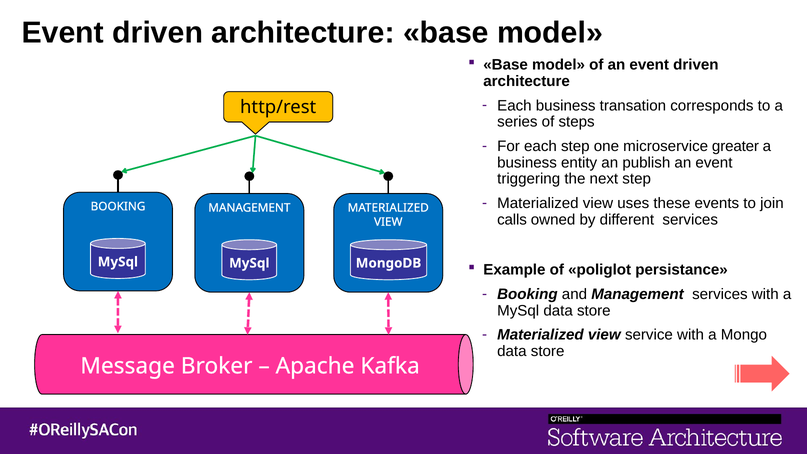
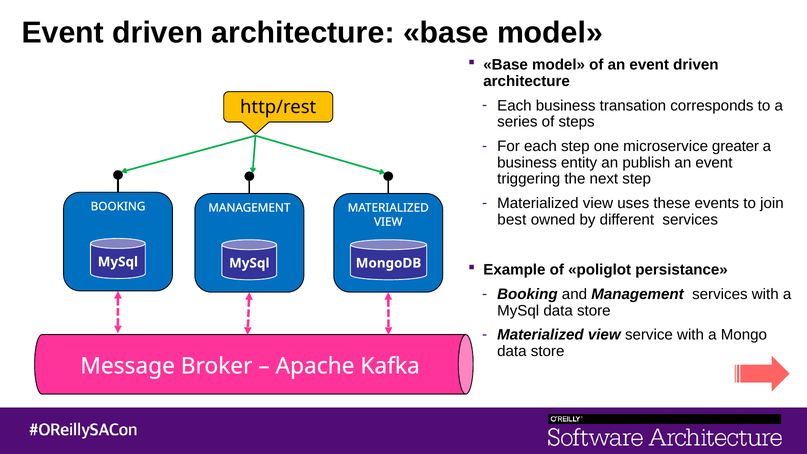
calls: calls -> best
